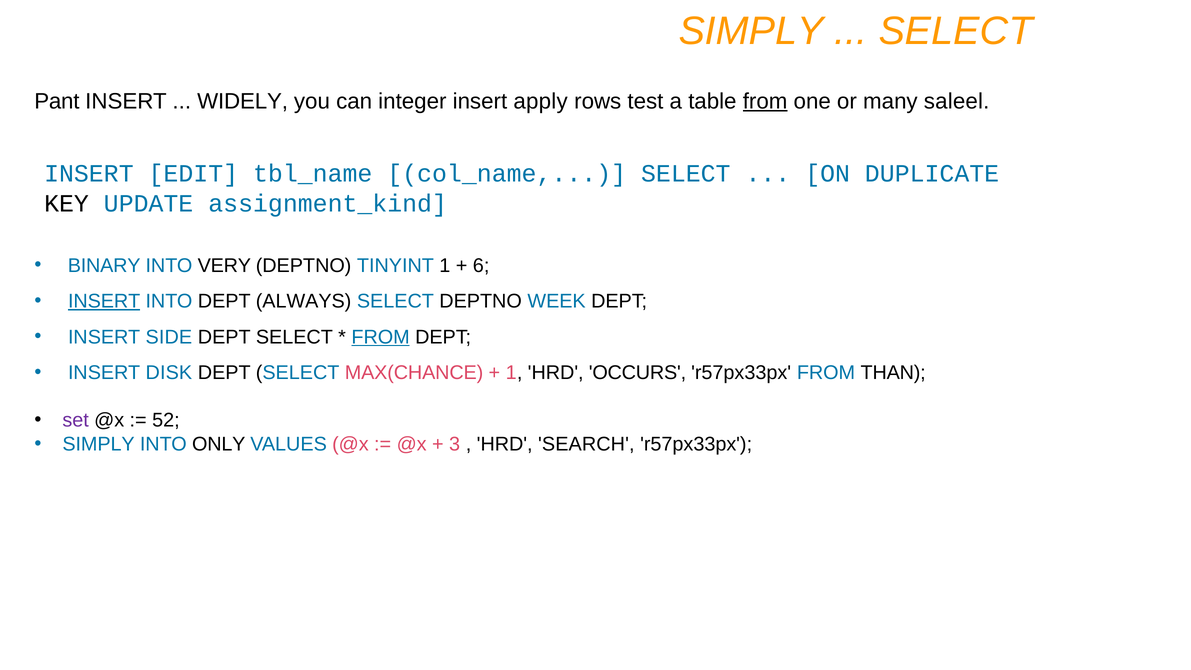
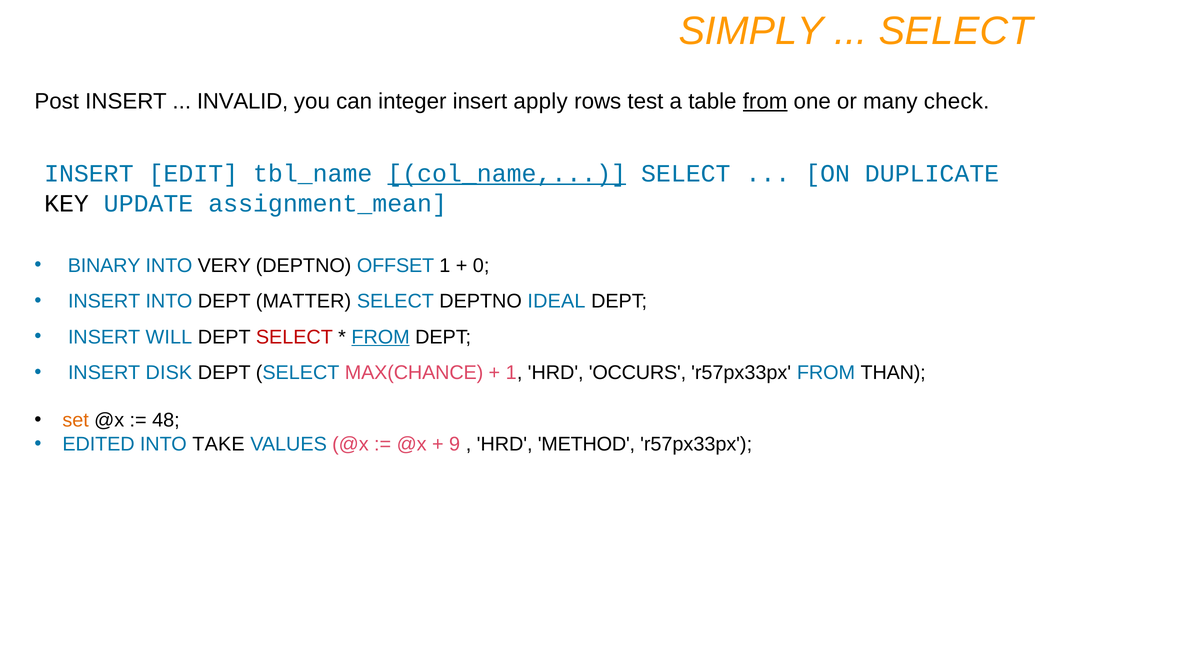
Pant: Pant -> Post
WIDELY: WIDELY -> INVALID
saleel: saleel -> check
col_name underline: none -> present
assignment_kind: assignment_kind -> assignment_mean
TINYINT: TINYINT -> OFFSET
6: 6 -> 0
INSERT at (104, 301) underline: present -> none
ALWAYS: ALWAYS -> MATTER
WEEK: WEEK -> IDEAL
SIDE: SIDE -> WILL
SELECT at (294, 337) colour: black -> red
set colour: purple -> orange
52: 52 -> 48
SIMPLY at (99, 444): SIMPLY -> EDITED
ONLY: ONLY -> TAKE
3: 3 -> 9
SEARCH: SEARCH -> METHOD
